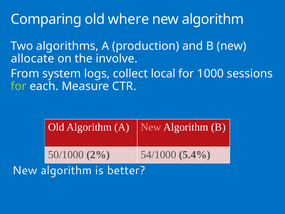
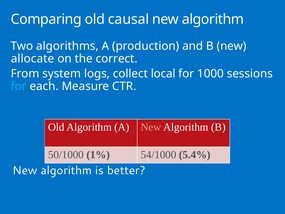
where: where -> causal
involve: involve -> correct
for at (19, 86) colour: light green -> light blue
2%: 2% -> 1%
